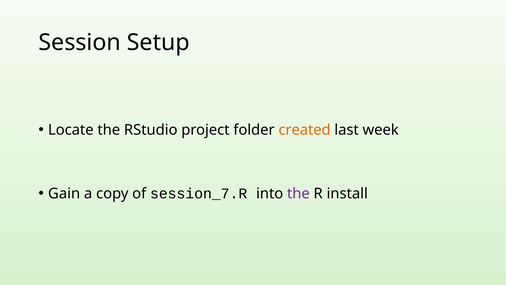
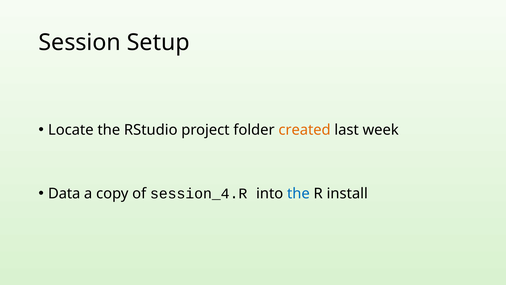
Gain: Gain -> Data
session_7.R: session_7.R -> session_4.R
the at (298, 193) colour: purple -> blue
